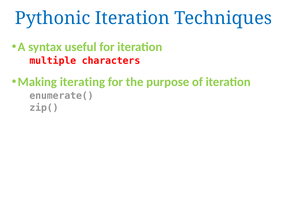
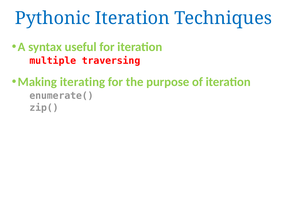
characters: characters -> traversing
